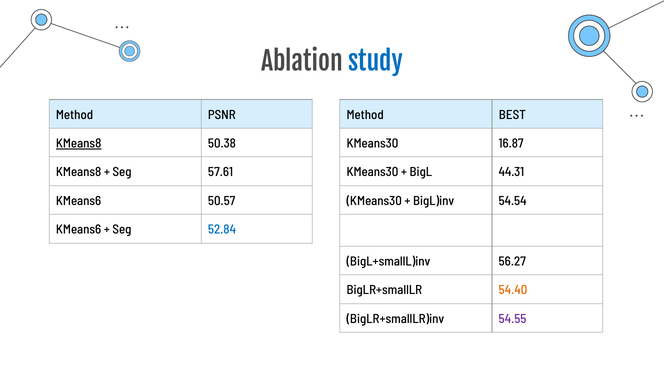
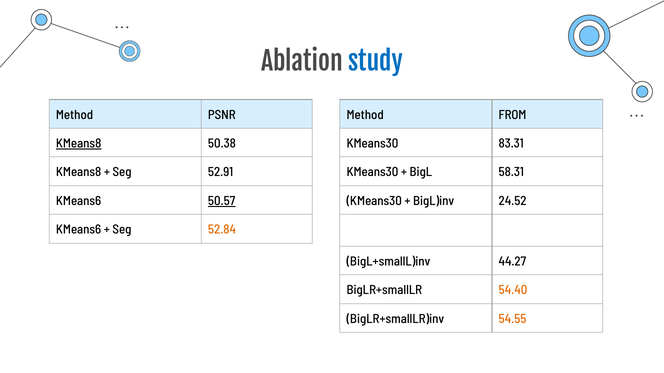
BEST: BEST -> FROM
16.87: 16.87 -> 83.31
57.61: 57.61 -> 52.91
44.31: 44.31 -> 58.31
50.57 underline: none -> present
54.54: 54.54 -> 24.52
52.84 colour: blue -> orange
56.27: 56.27 -> 44.27
54.55 colour: purple -> orange
